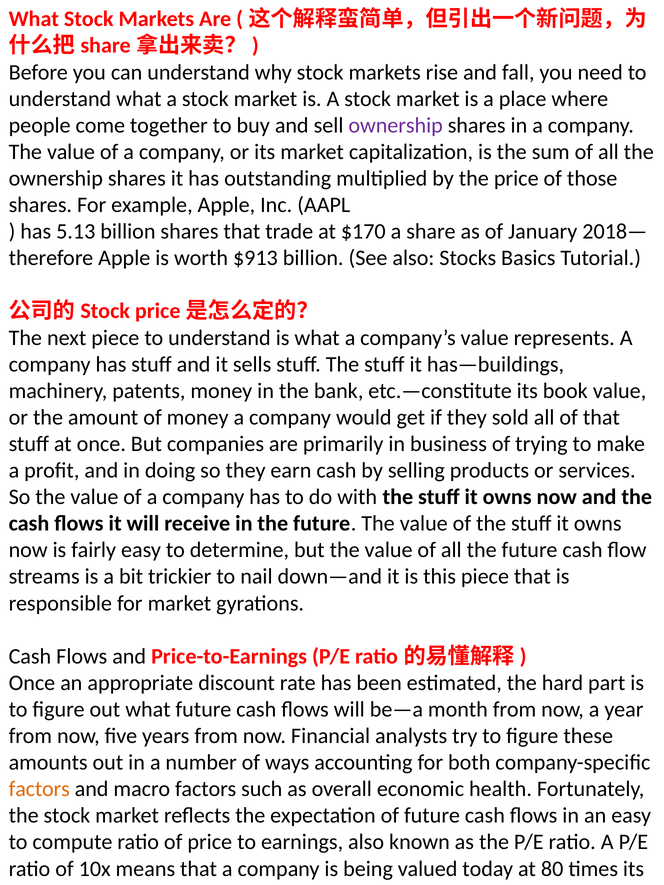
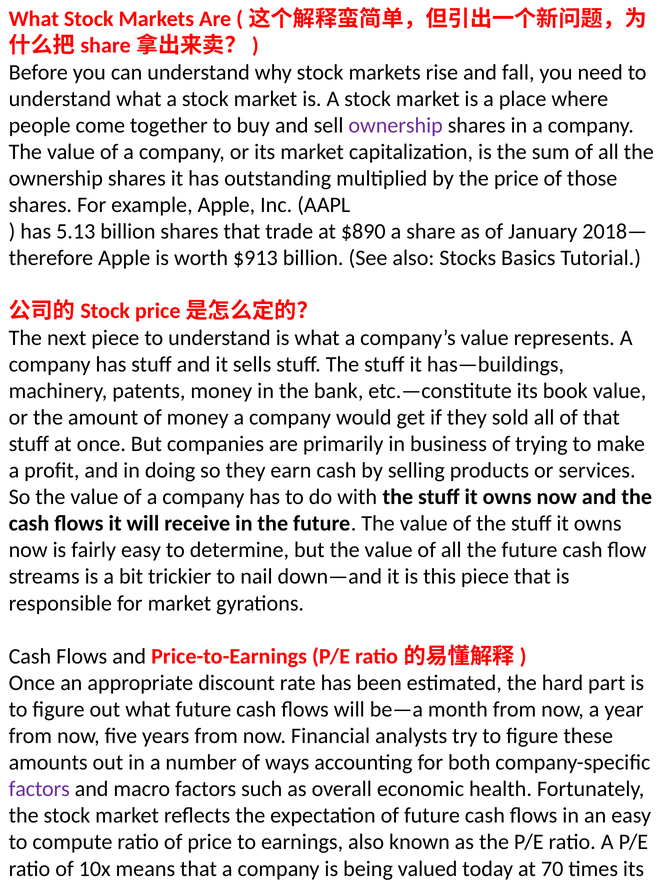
$170: $170 -> $890
factors at (39, 789) colour: orange -> purple
80: 80 -> 70
